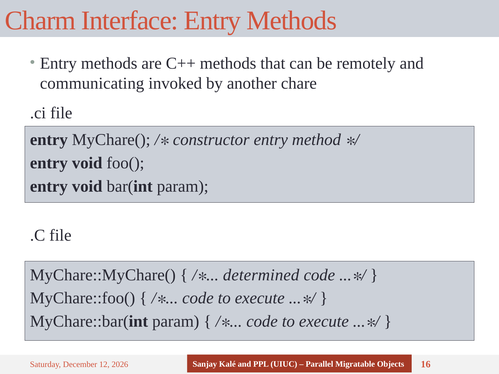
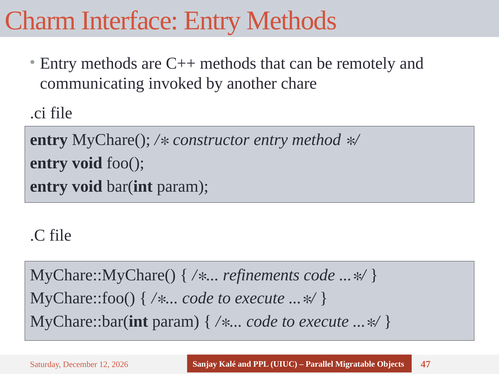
determined: determined -> refinements
16: 16 -> 47
